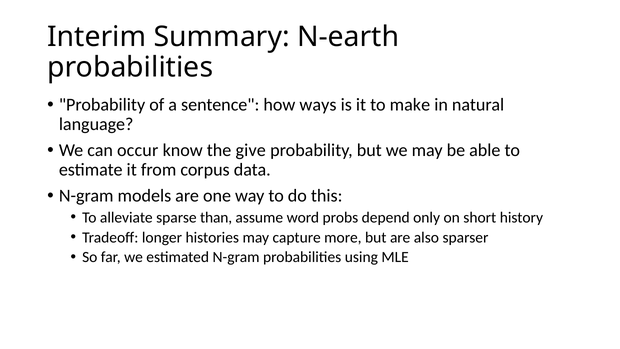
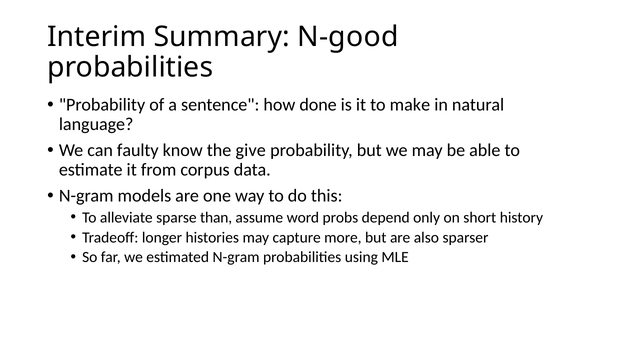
N-earth: N-earth -> N-good
ways: ways -> done
occur: occur -> faulty
